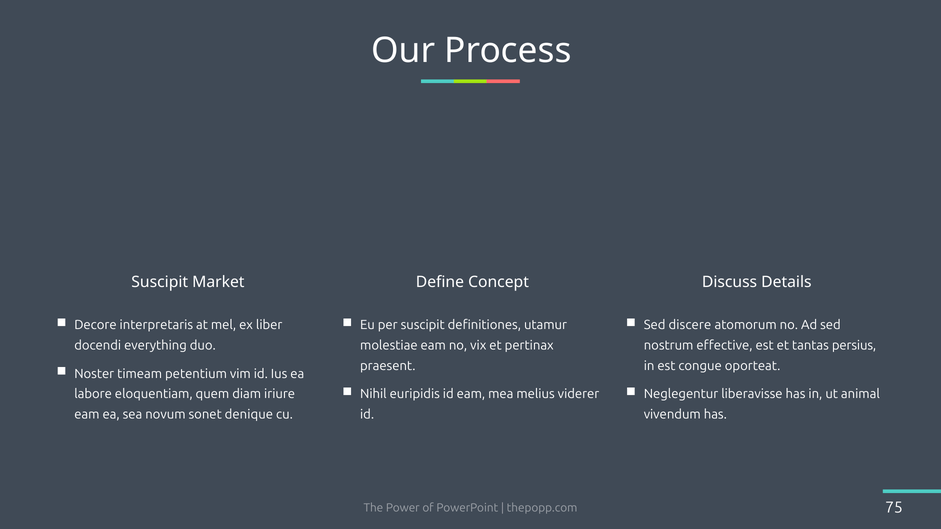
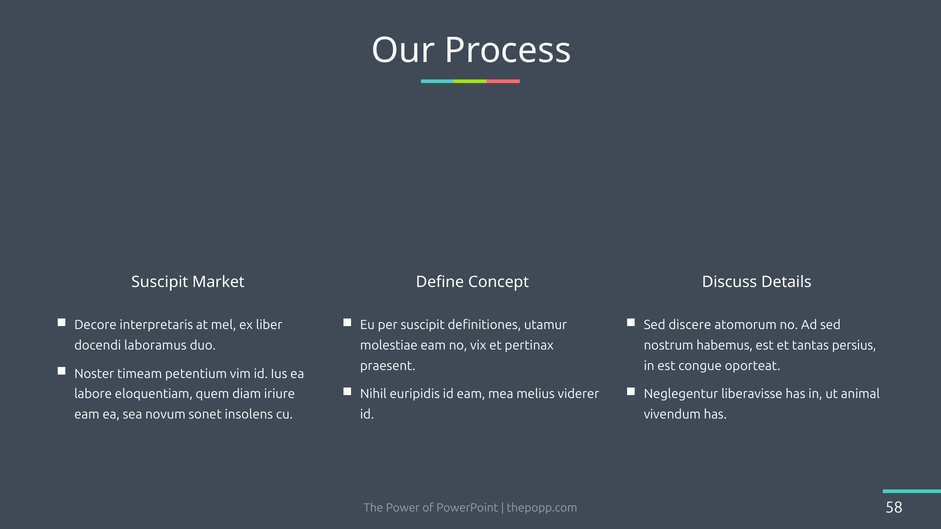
everything: everything -> laboramus
effective: effective -> habemus
denique: denique -> insolens
75: 75 -> 58
